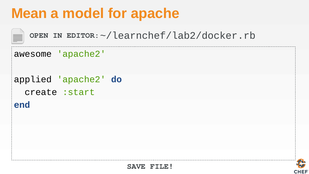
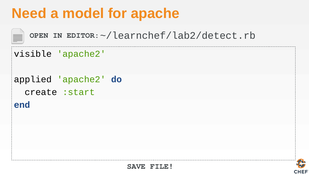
Mean: Mean -> Need
~/learnchef/lab2/docker.rb: ~/learnchef/lab2/docker.rb -> ~/learnchef/lab2/detect.rb
awesome: awesome -> visible
